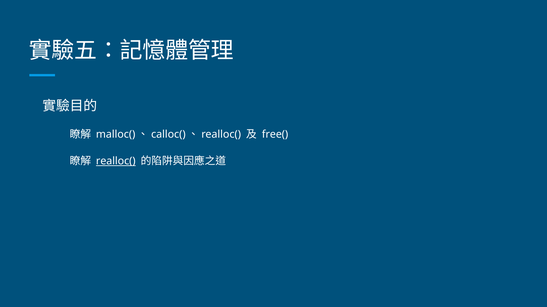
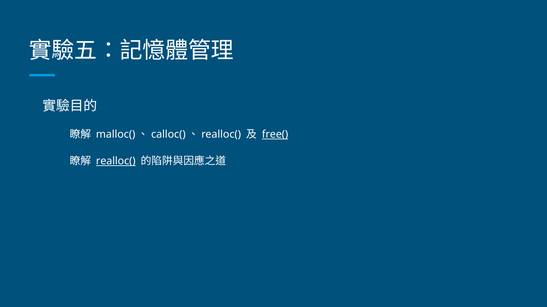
free( underline: none -> present
